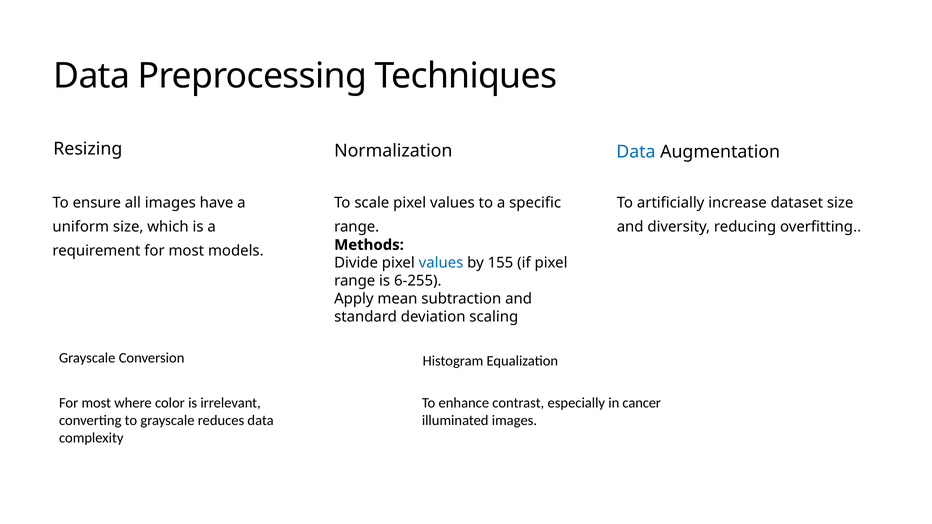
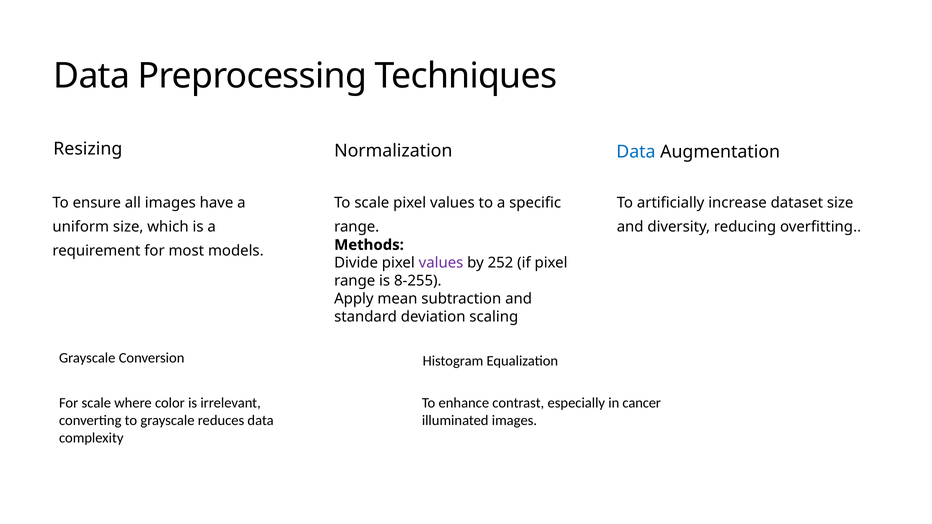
values at (441, 263) colour: blue -> purple
155: 155 -> 252
6-255: 6-255 -> 8-255
most at (96, 403): most -> scale
